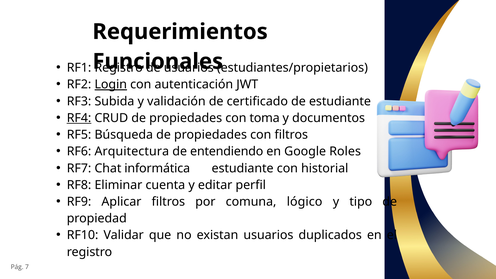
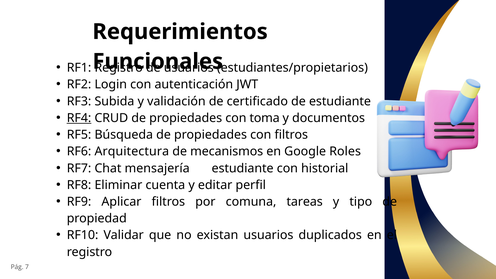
Login underline: present -> none
entendiendo: entendiendo -> mecanismos
informática: informática -> mensajería
lógico: lógico -> tareas
